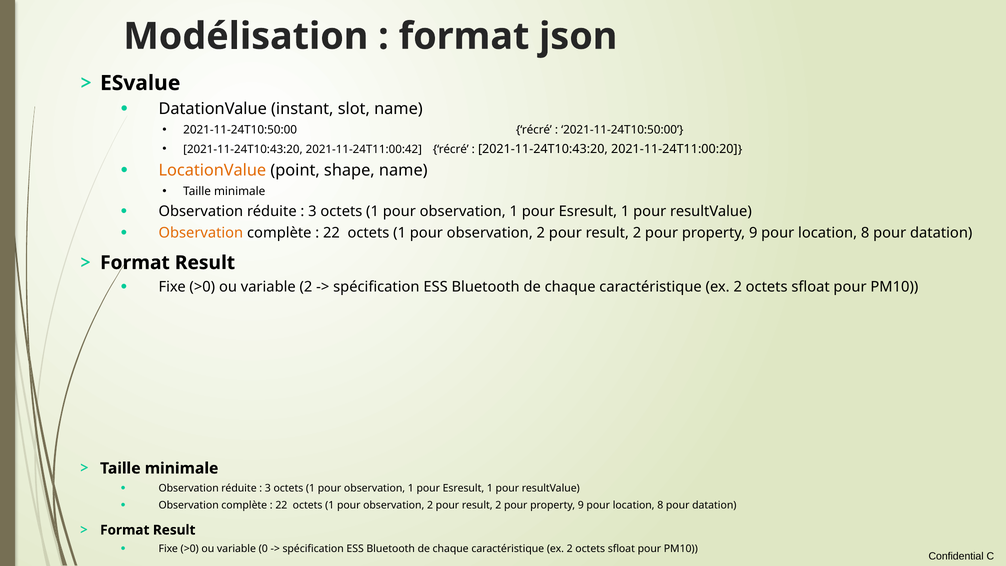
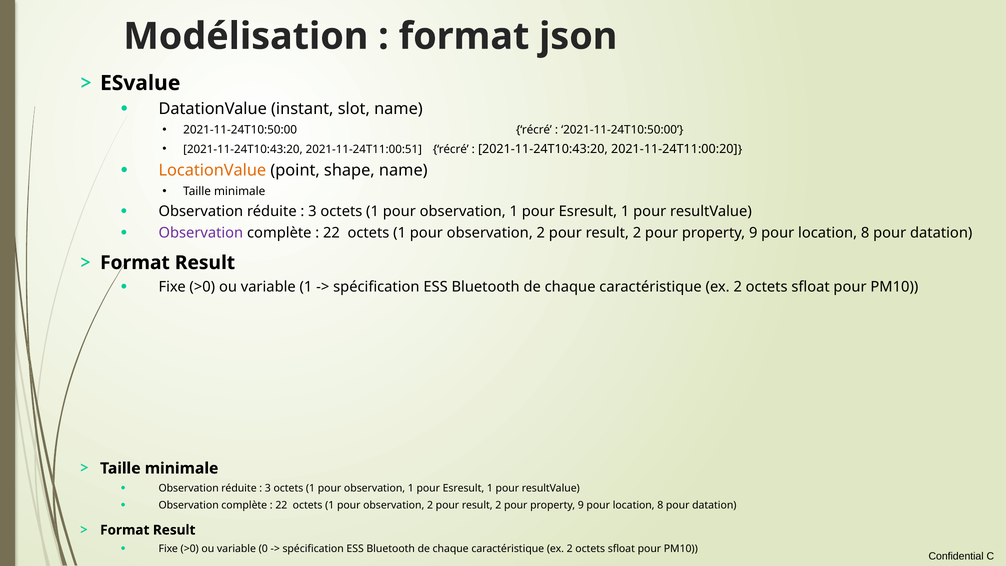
2021-11-24T11:00:42: 2021-11-24T11:00:42 -> 2021-11-24T11:00:51
Observation at (201, 233) colour: orange -> purple
variable 2: 2 -> 1
